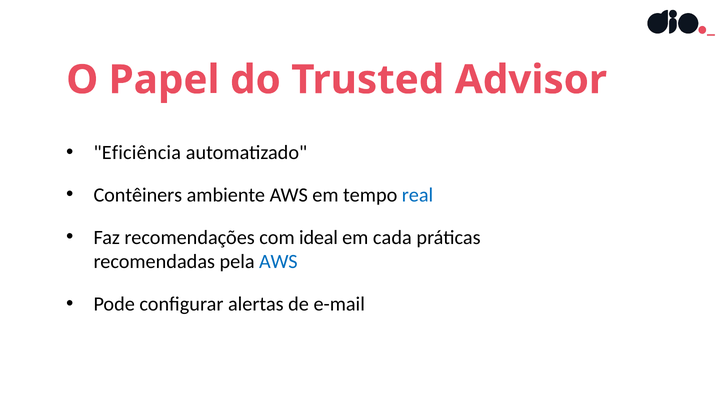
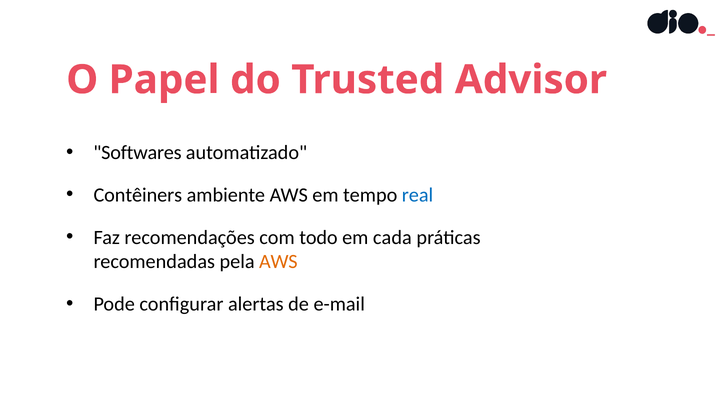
Eficiência: Eficiência -> Softwares
ideal: ideal -> todo
AWS at (278, 262) colour: blue -> orange
